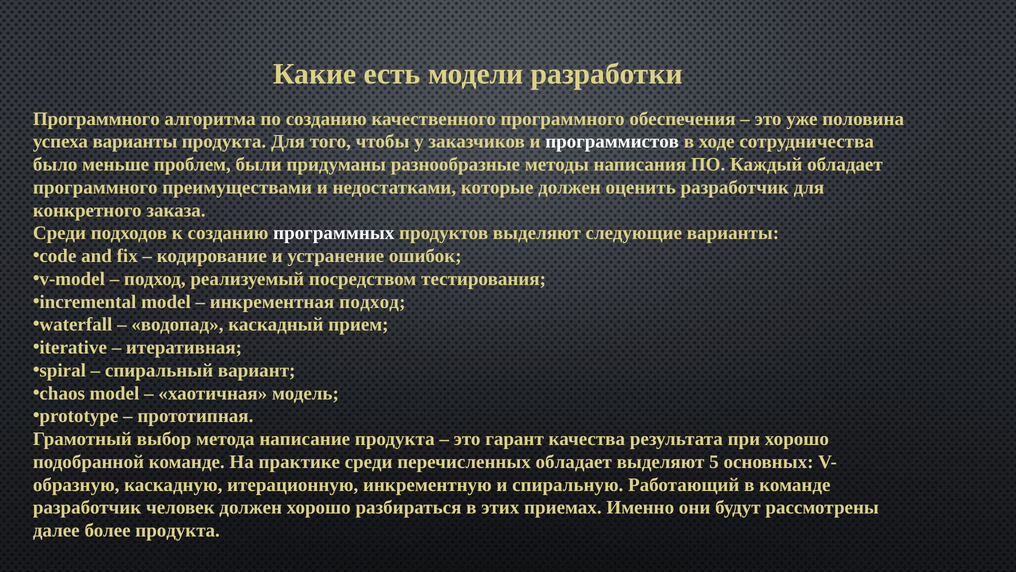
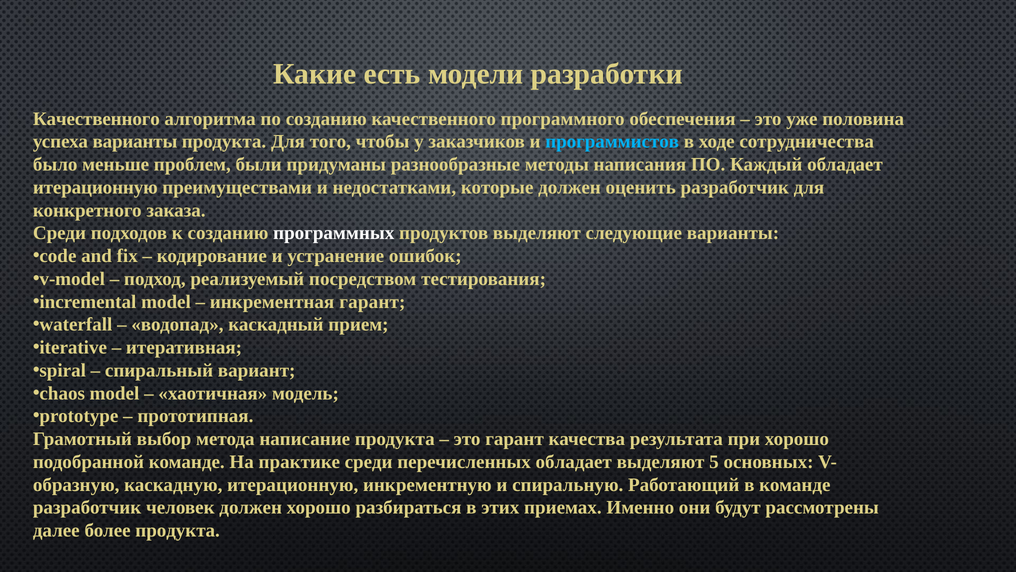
Программного at (96, 119): Программного -> Качественного
программистов colour: white -> light blue
программного at (95, 187): программного -> итерационную
инкрементная подход: подход -> гарант
